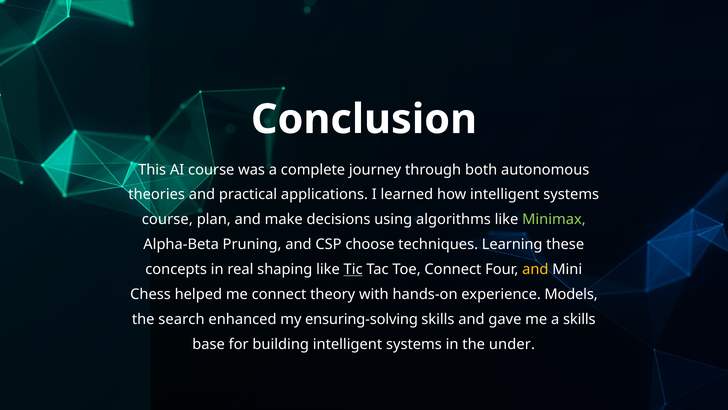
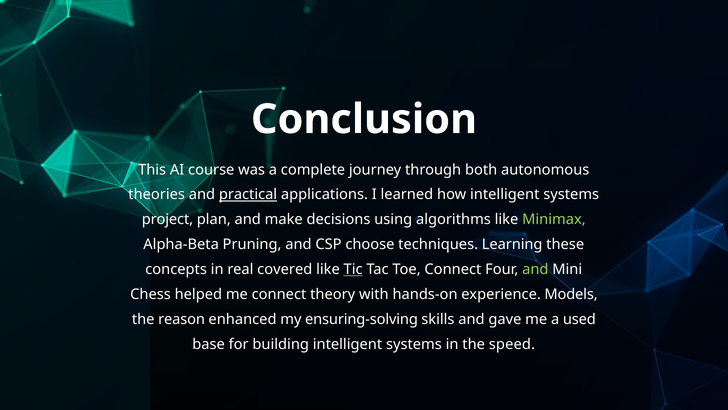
practical underline: none -> present
course at (167, 219): course -> project
shaping: shaping -> covered
and at (535, 269) colour: yellow -> light green
search: search -> reason
a skills: skills -> used
under: under -> speed
